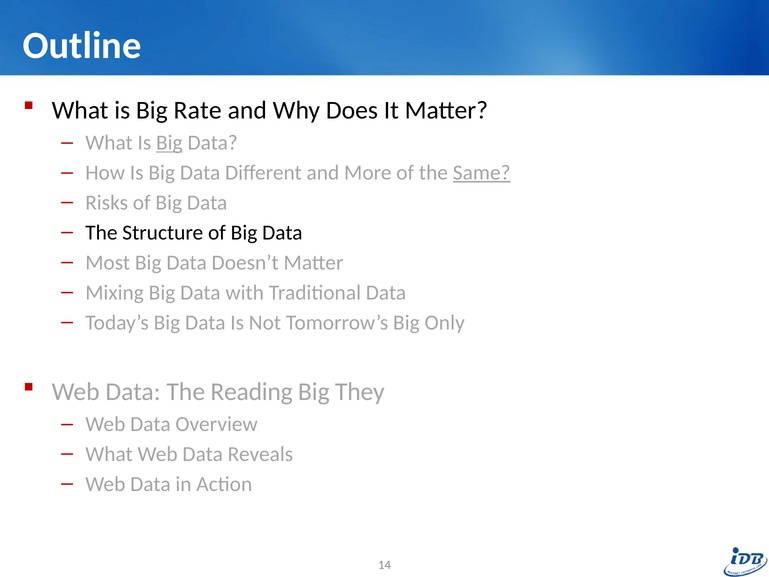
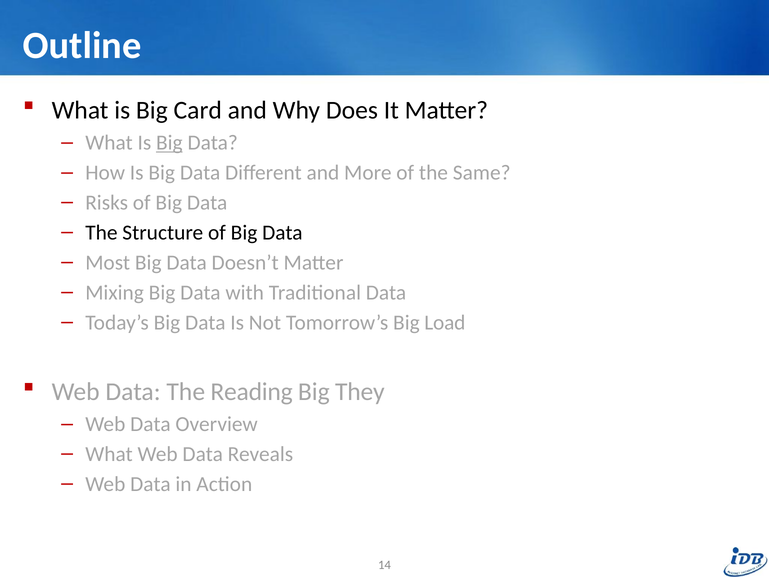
Rate: Rate -> Card
Same underline: present -> none
Only: Only -> Load
